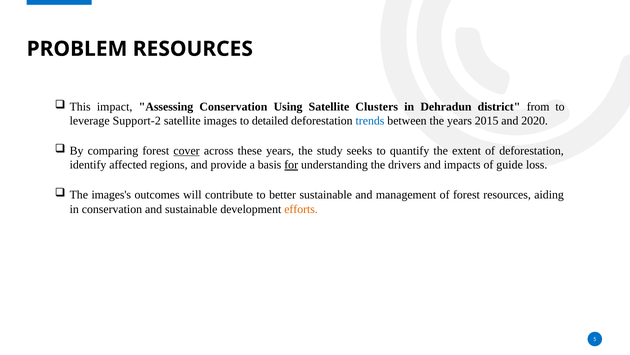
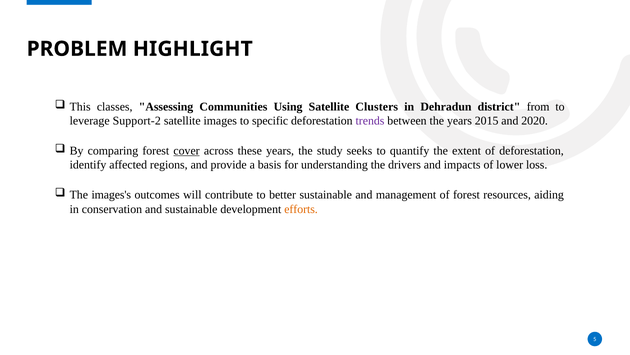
PROBLEM RESOURCES: RESOURCES -> HIGHLIGHT
impact: impact -> classes
Assessing Conservation: Conservation -> Communities
detailed: detailed -> specific
trends colour: blue -> purple
for underline: present -> none
guide: guide -> lower
